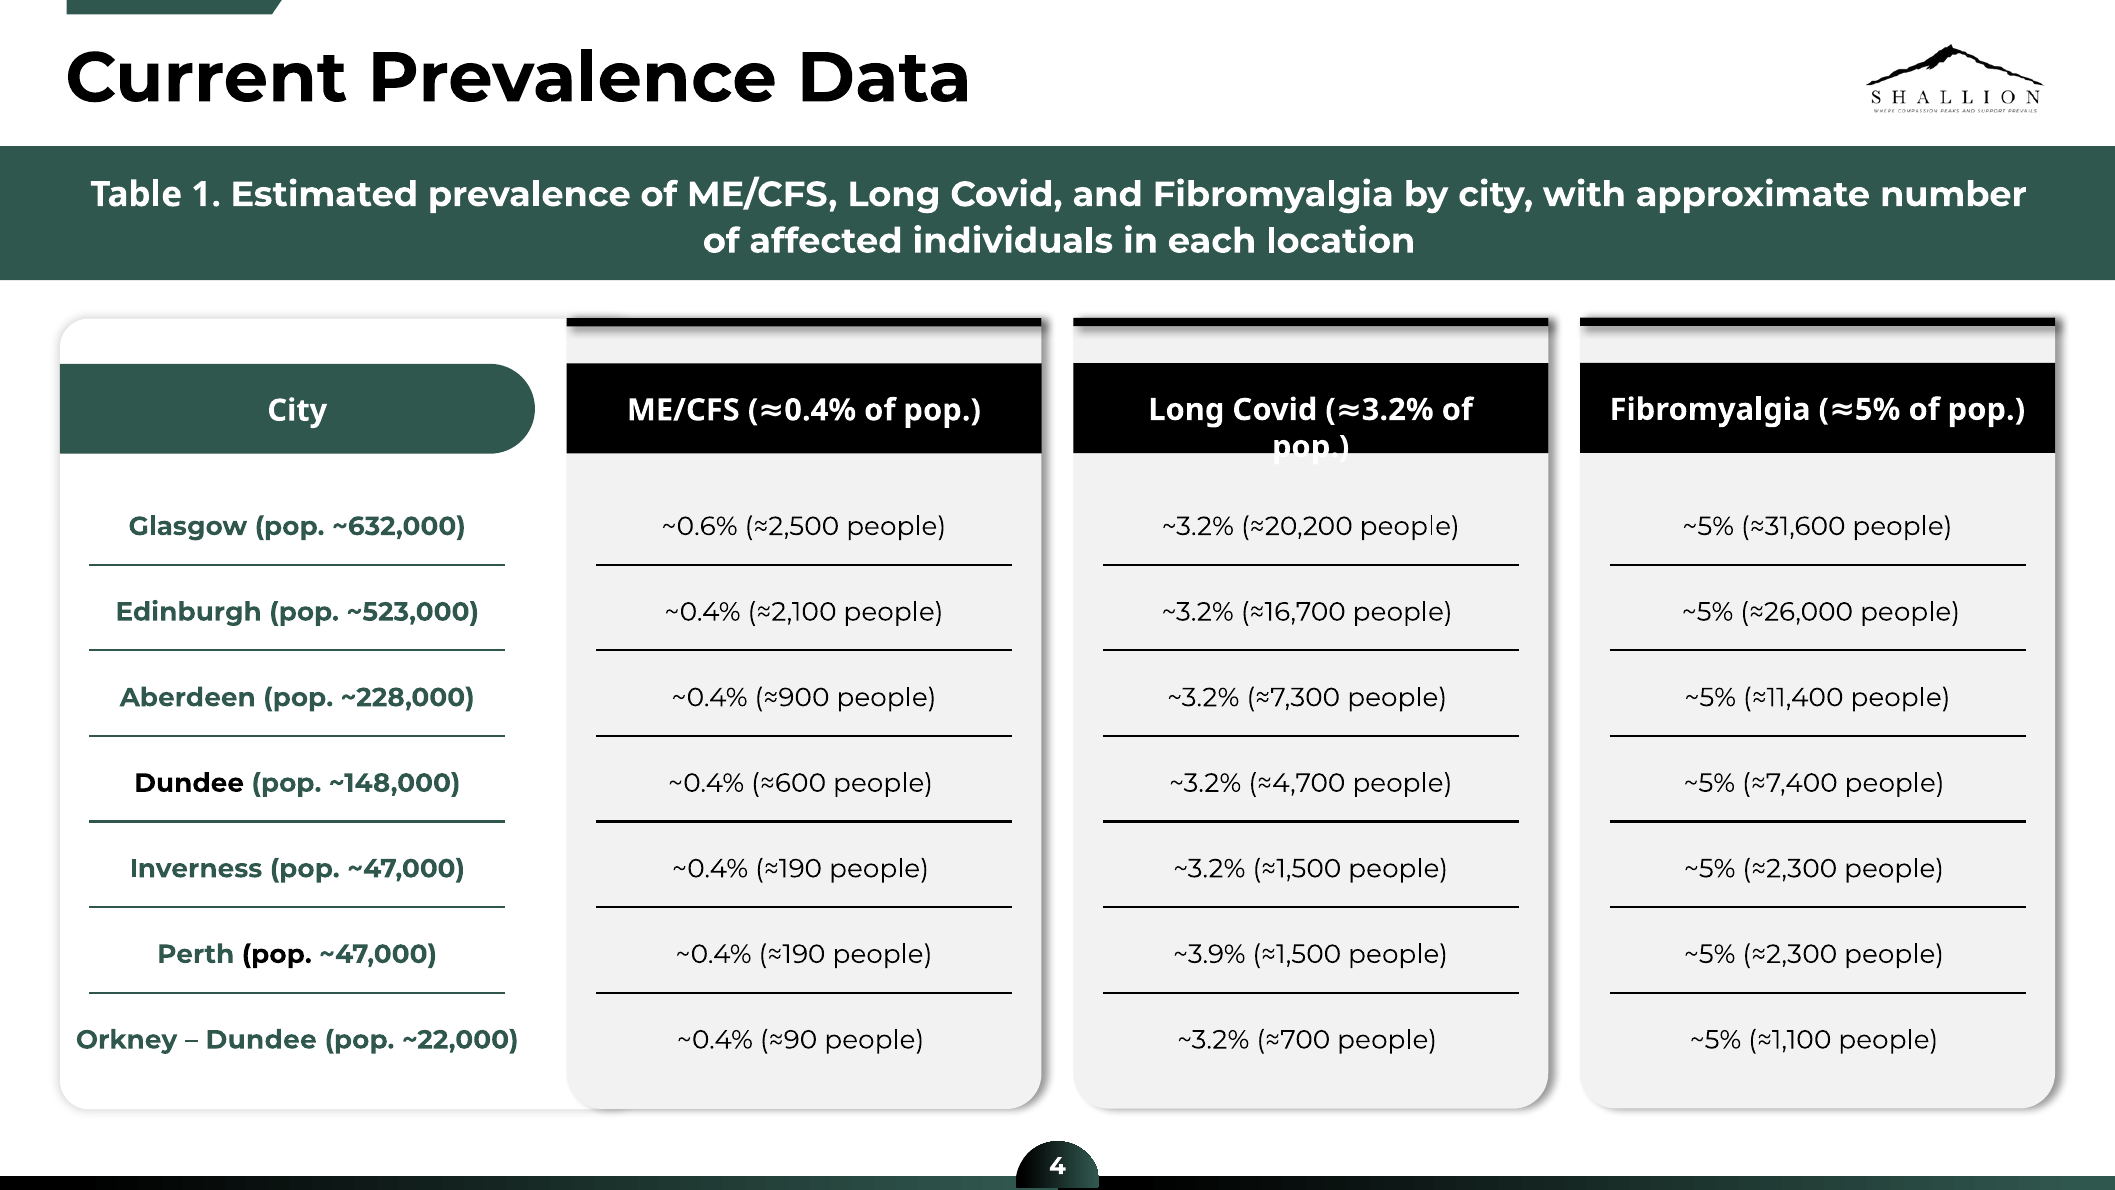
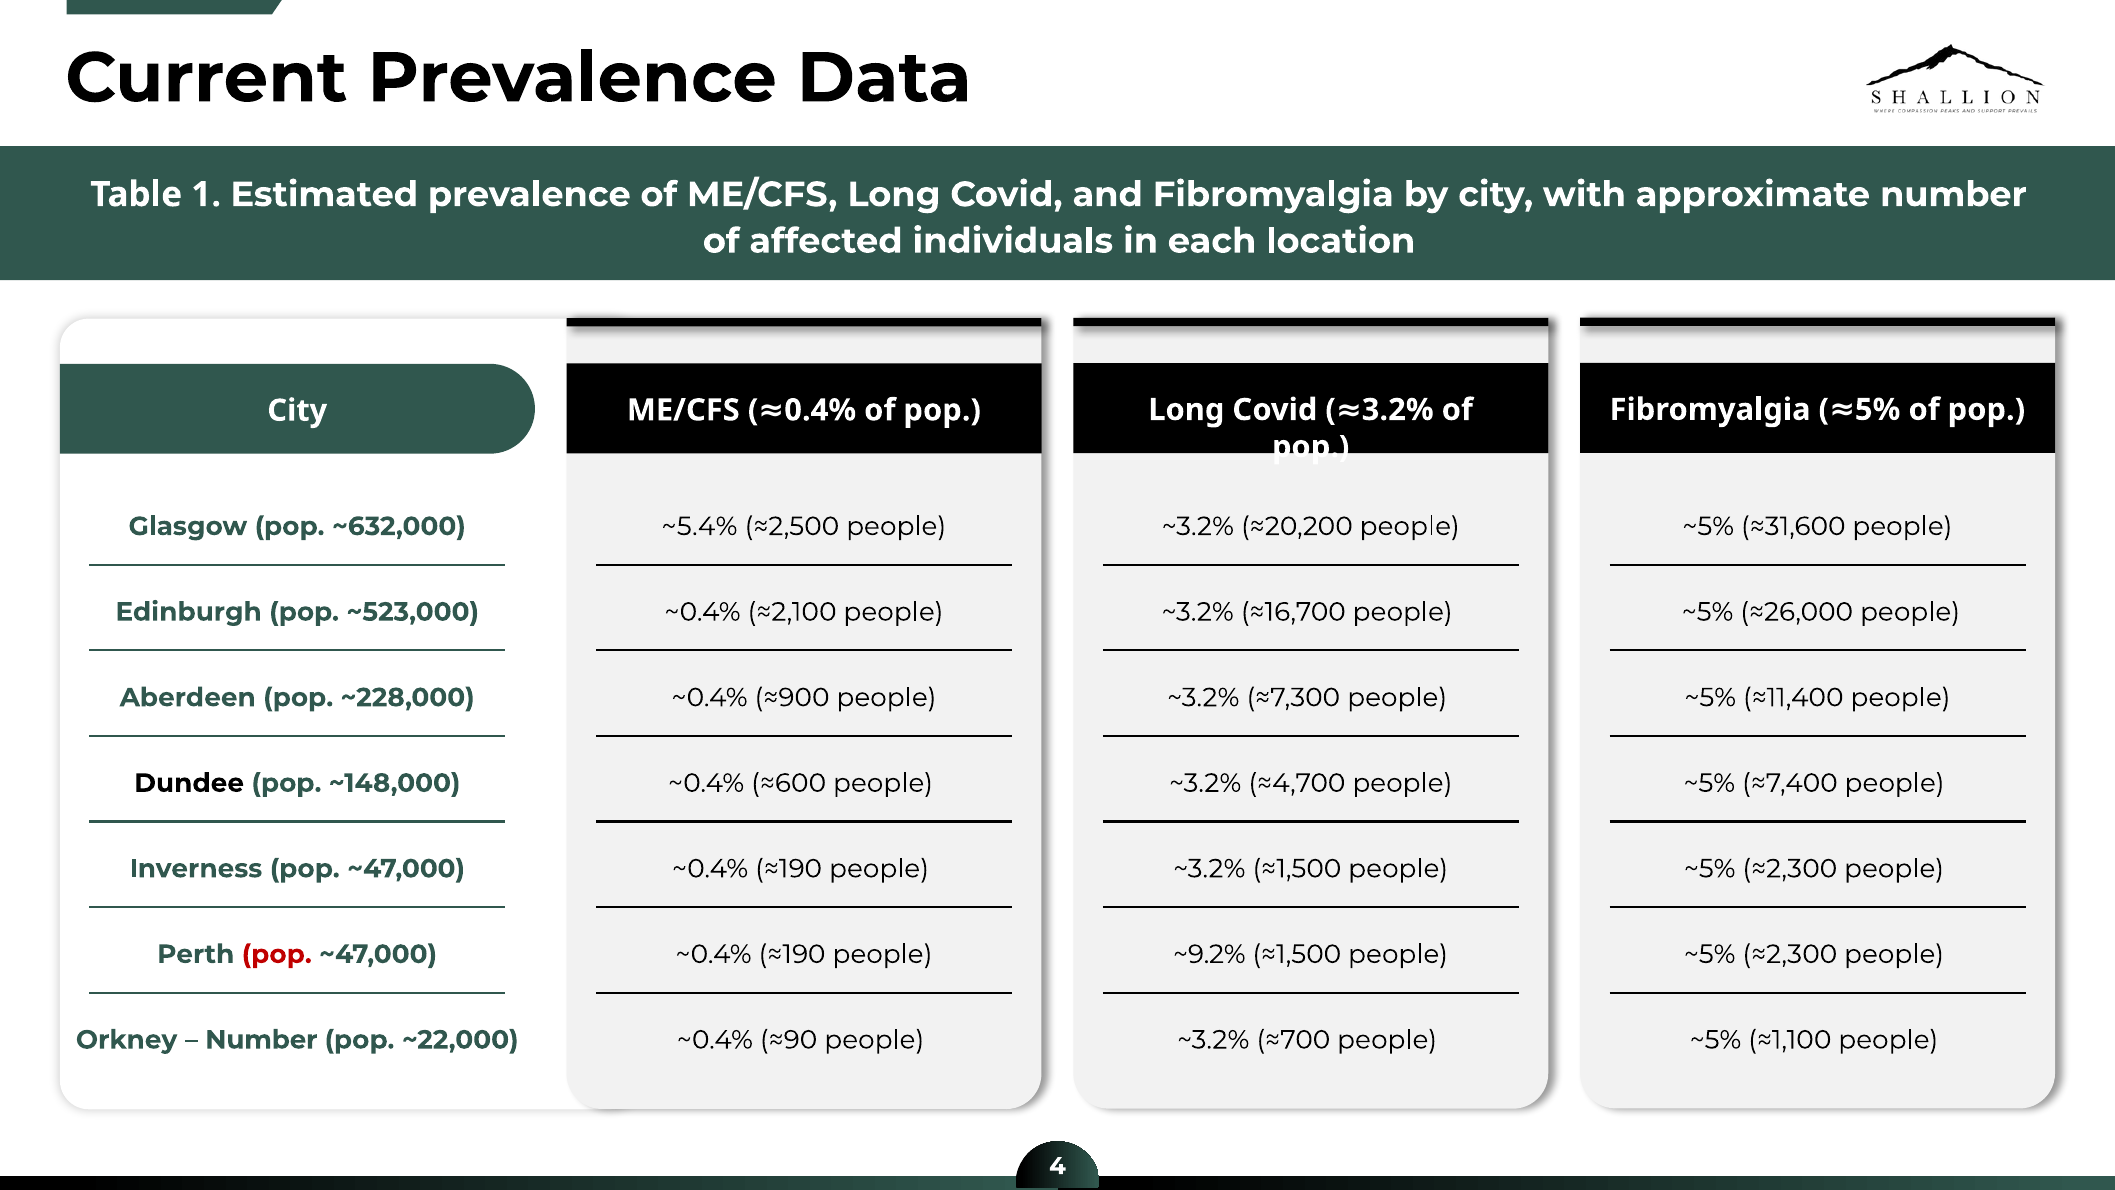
~0.6%: ~0.6% -> ~5.4%
pop at (277, 954) colour: black -> red
~3.9%: ~3.9% -> ~9.2%
Dundee at (261, 1040): Dundee -> Number
